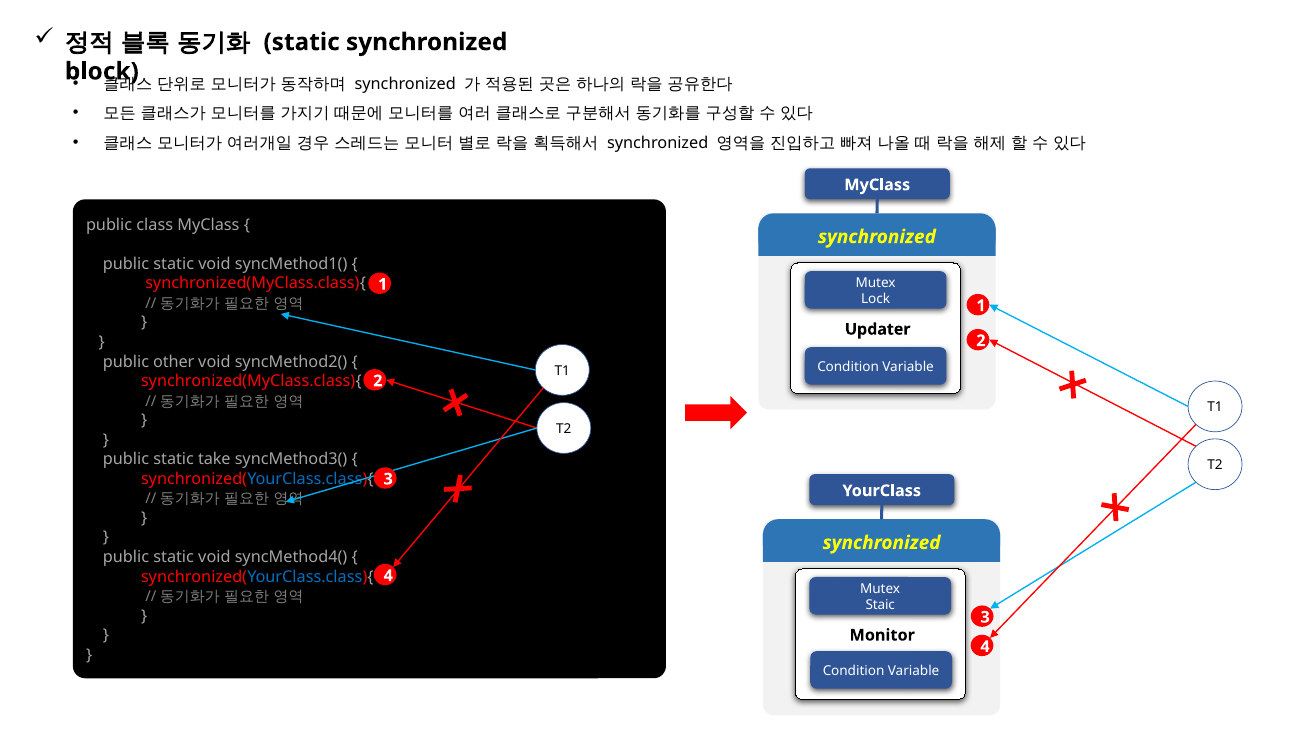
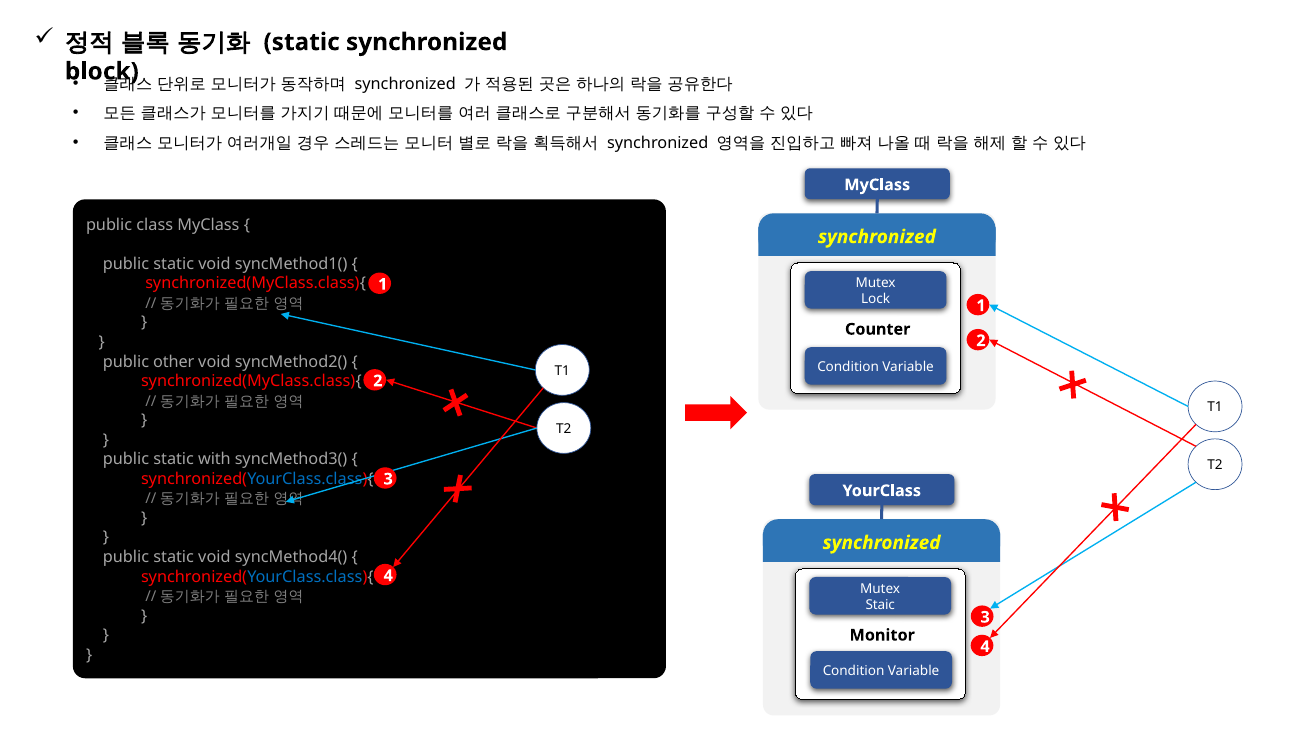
Updater: Updater -> Counter
take: take -> with
